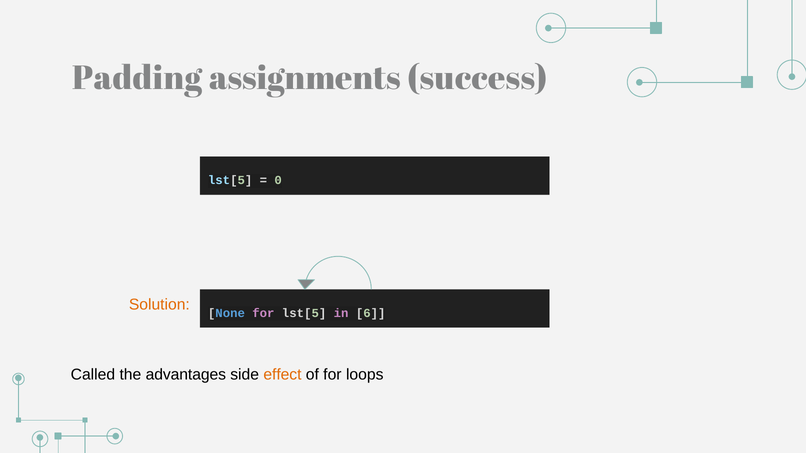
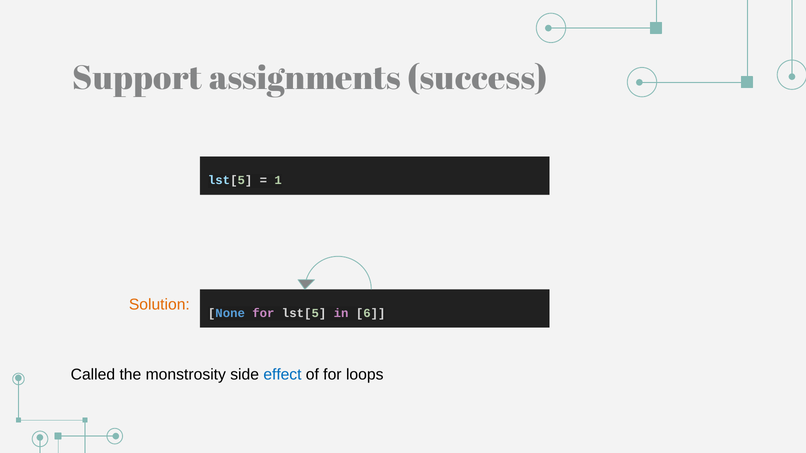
Padding: Padding -> Support
0: 0 -> 1
advantages: advantages -> monstrosity
effect colour: orange -> blue
